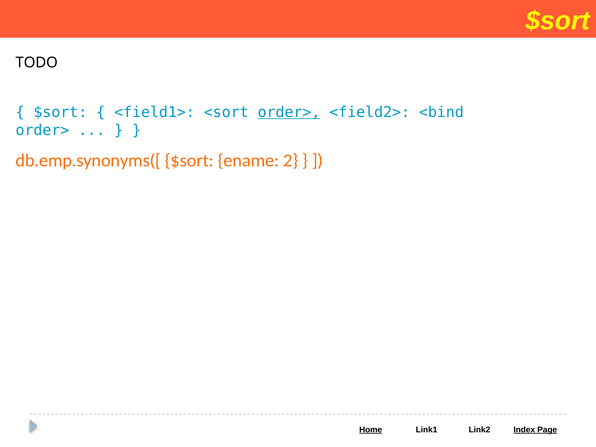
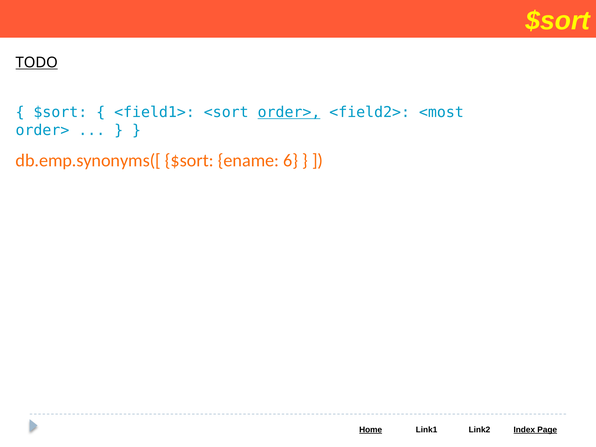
TODO underline: none -> present
<bind: <bind -> <most
2: 2 -> 6
